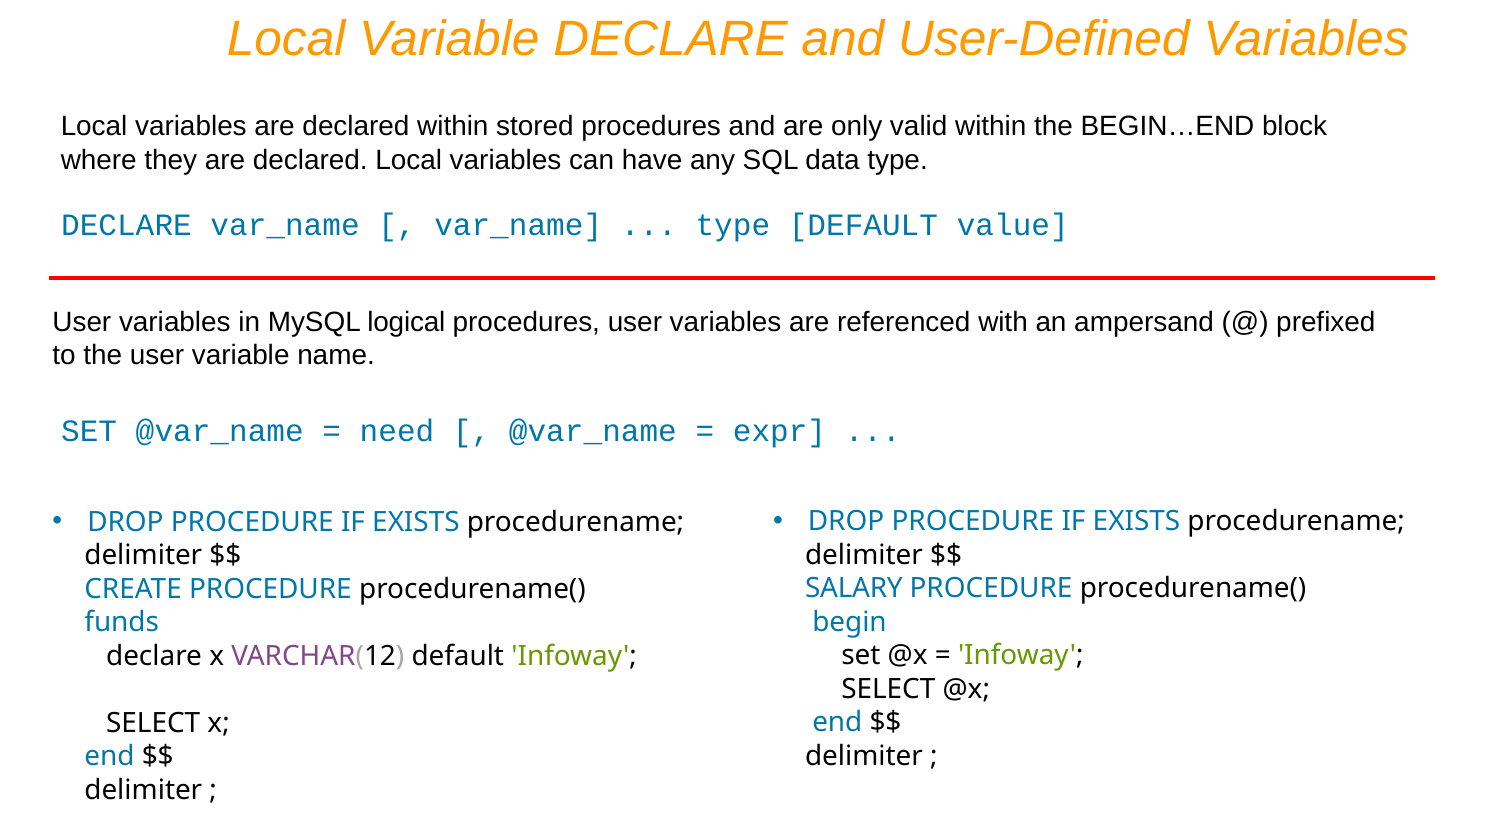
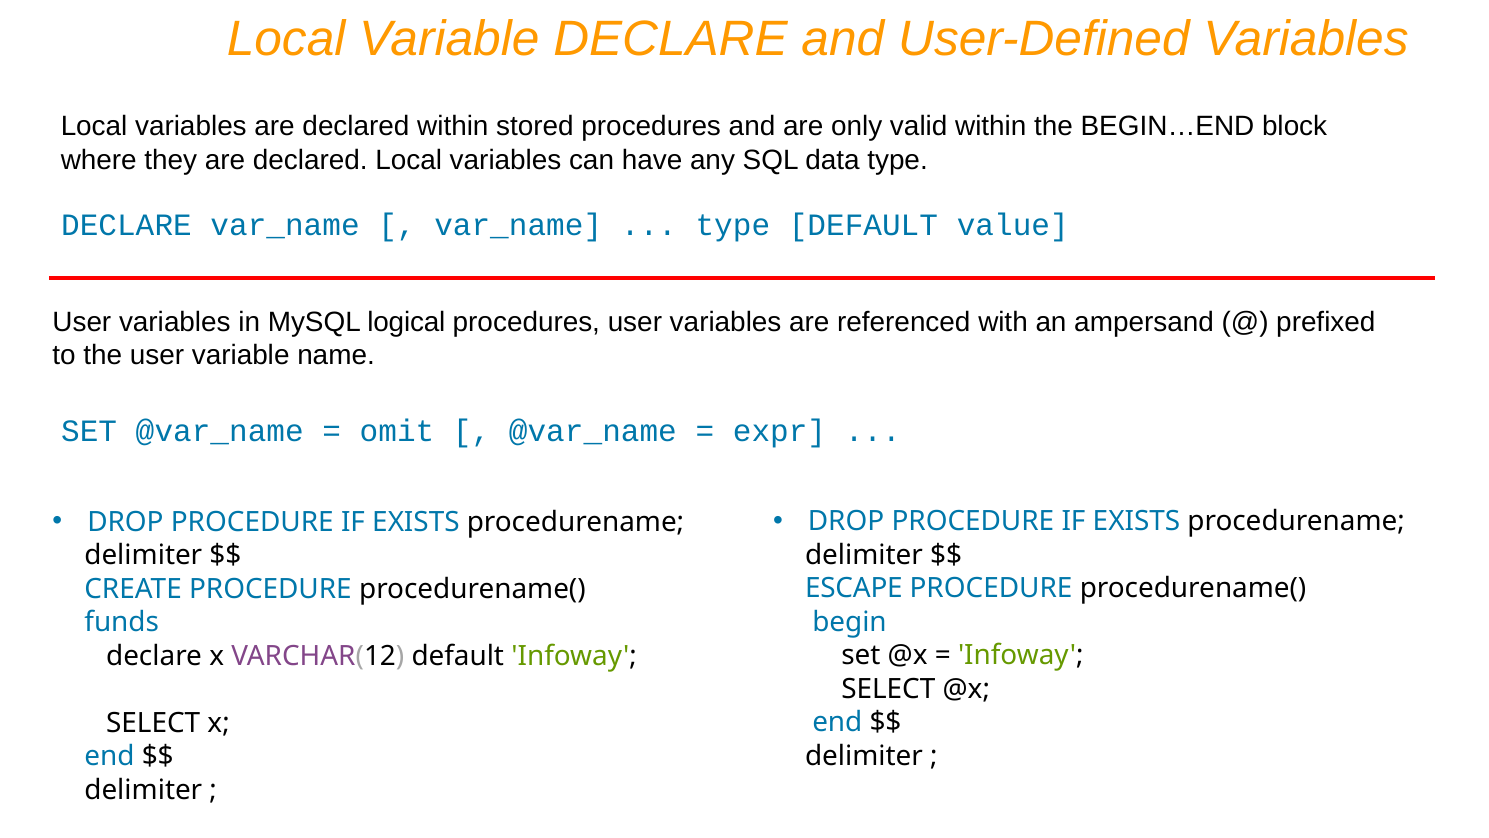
need: need -> omit
SALARY: SALARY -> ESCAPE
